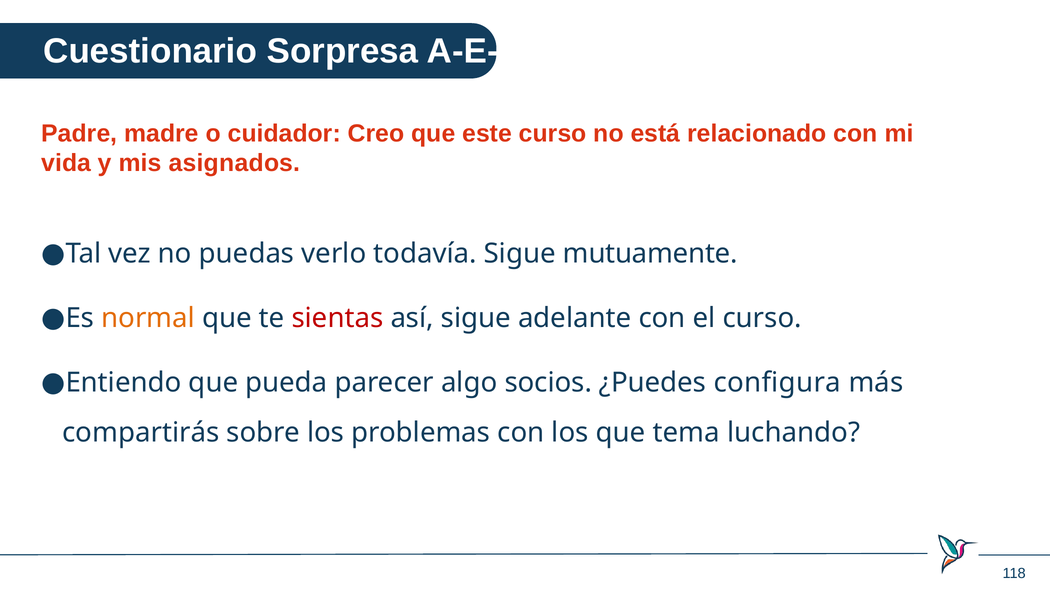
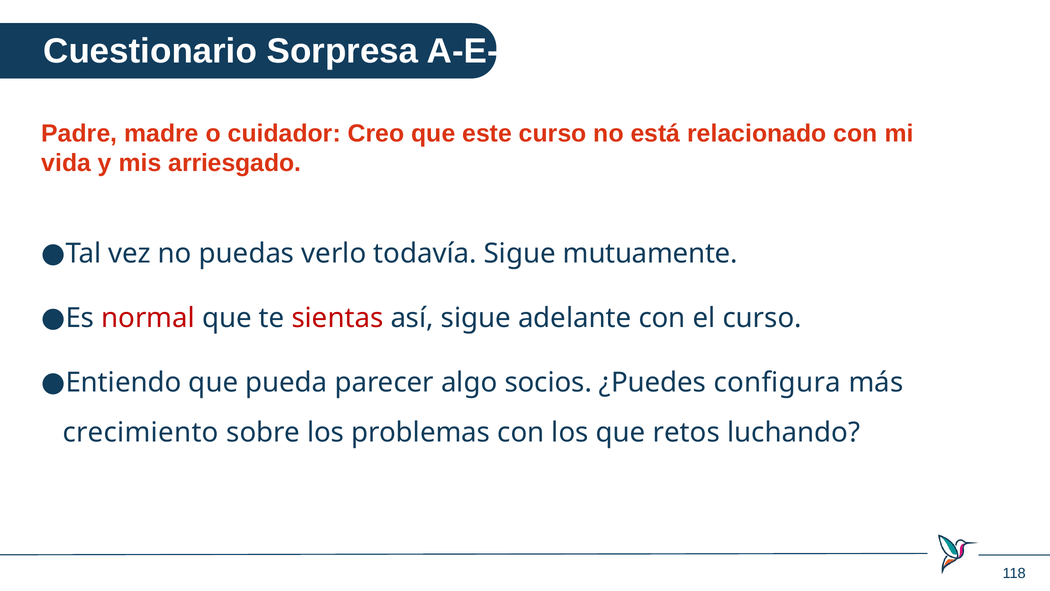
asignados: asignados -> arriesgado
normal colour: orange -> red
compartirás: compartirás -> crecimiento
tema: tema -> retos
